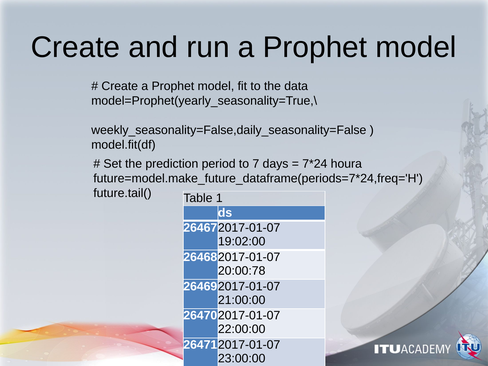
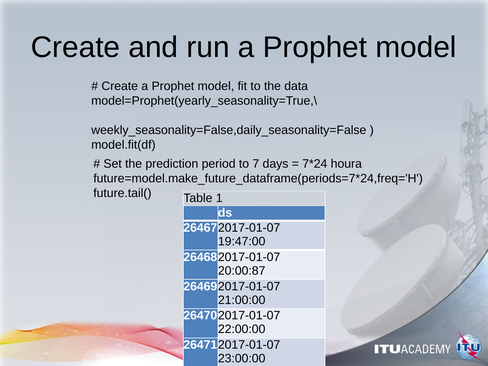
19:02:00: 19:02:00 -> 19:47:00
20:00:78: 20:00:78 -> 20:00:87
